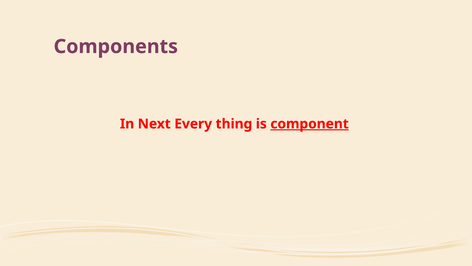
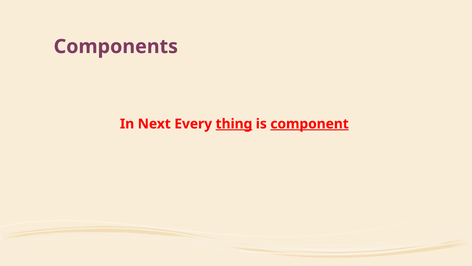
thing underline: none -> present
